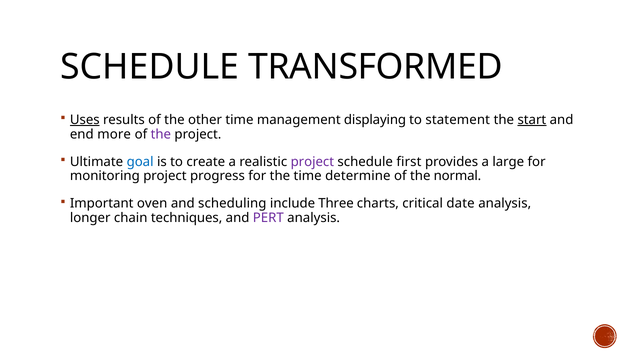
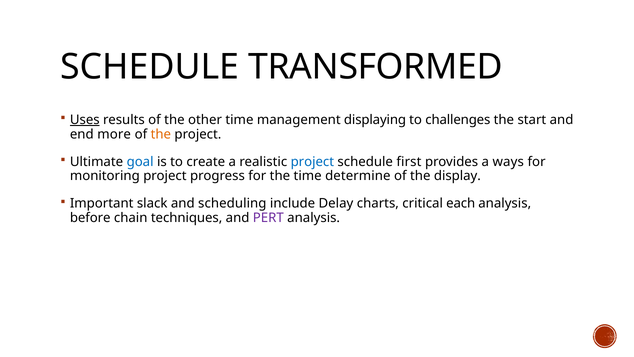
statement: statement -> challenges
start underline: present -> none
the at (161, 134) colour: purple -> orange
project at (312, 162) colour: purple -> blue
large: large -> ways
normal: normal -> display
oven: oven -> slack
Three: Three -> Delay
date: date -> each
longer: longer -> before
